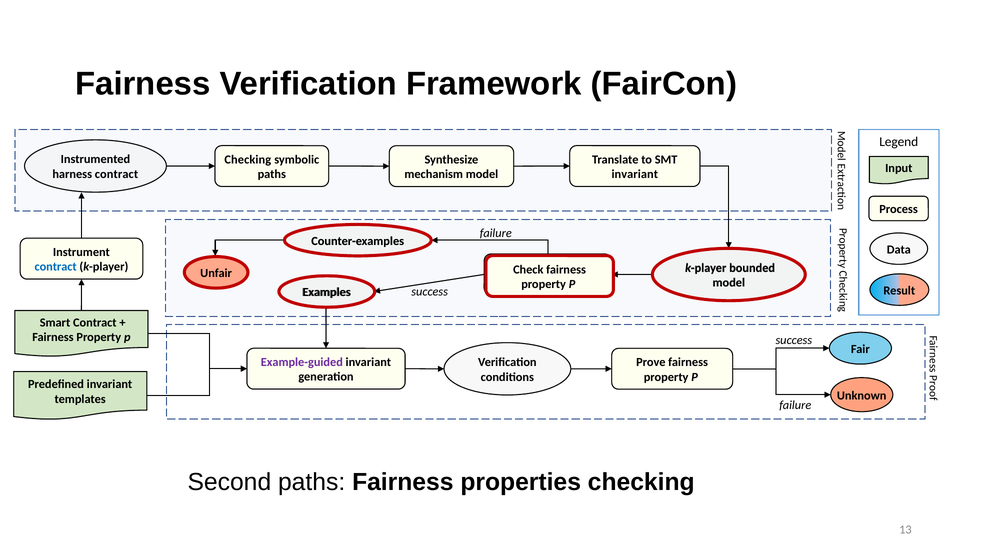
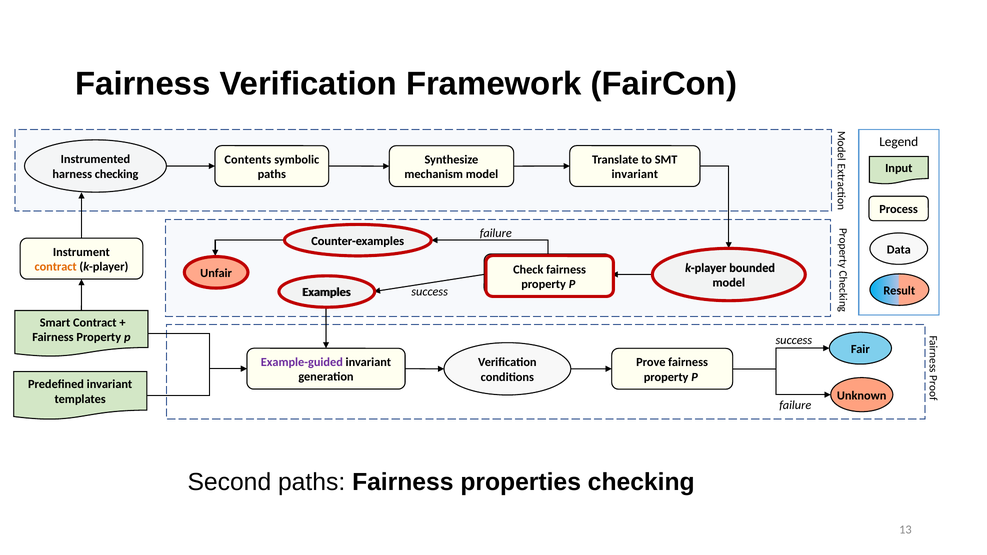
Checking at (248, 160): Checking -> Contents
harness contract: contract -> checking
contract at (56, 267) colour: blue -> orange
